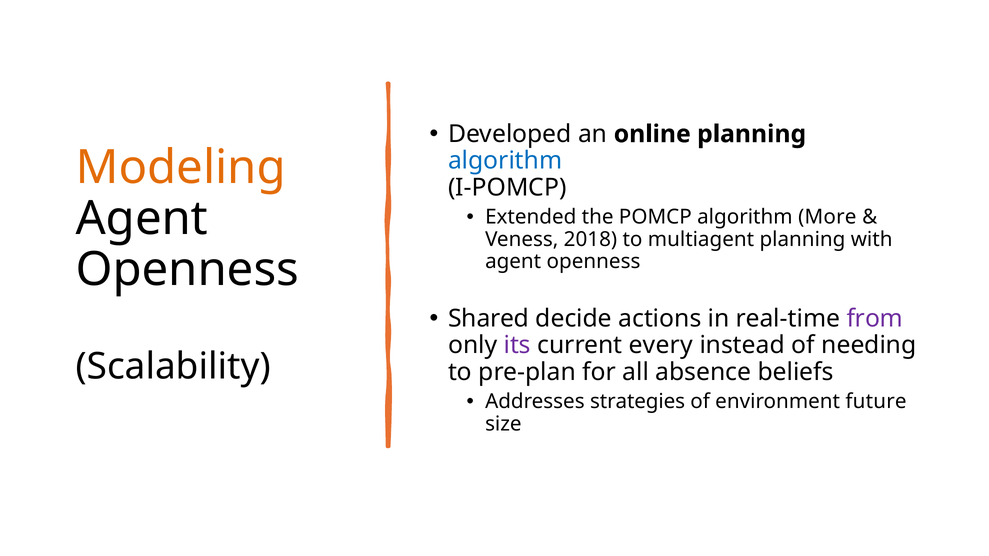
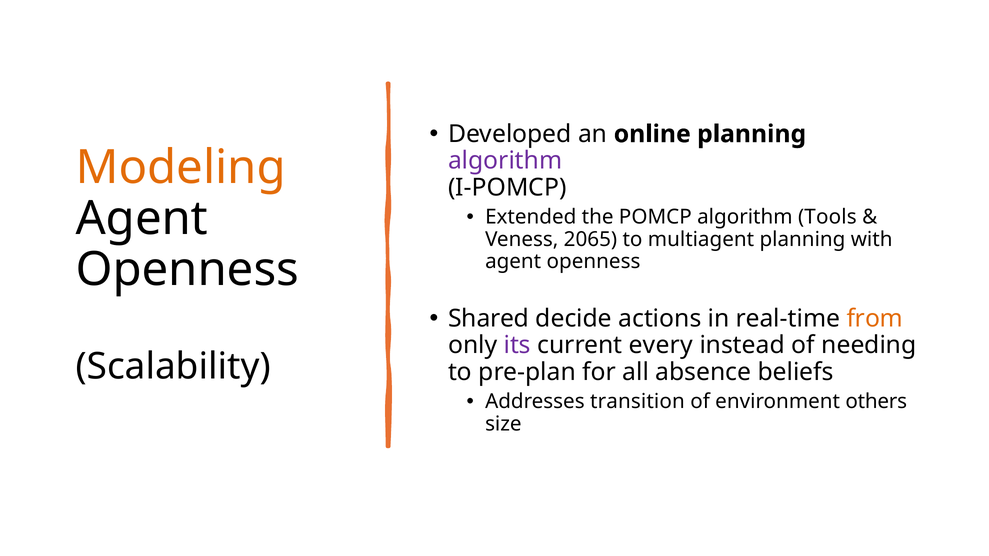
algorithm at (505, 161) colour: blue -> purple
More: More -> Tools
2018: 2018 -> 2065
from colour: purple -> orange
strategies: strategies -> transition
future: future -> others
